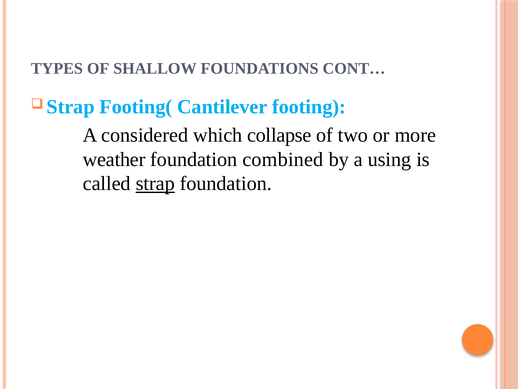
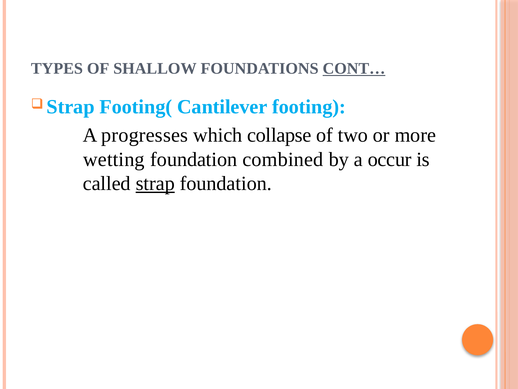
CONT… underline: none -> present
considered: considered -> progresses
weather: weather -> wetting
using: using -> occur
